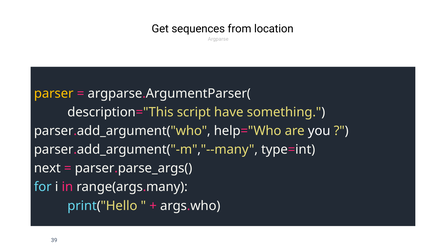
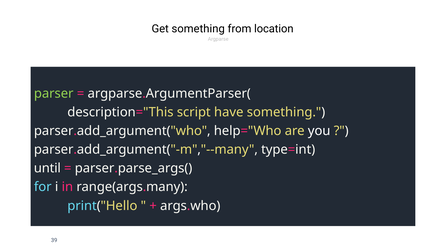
Get sequences: sequences -> something
parser colour: yellow -> light green
next: next -> until
